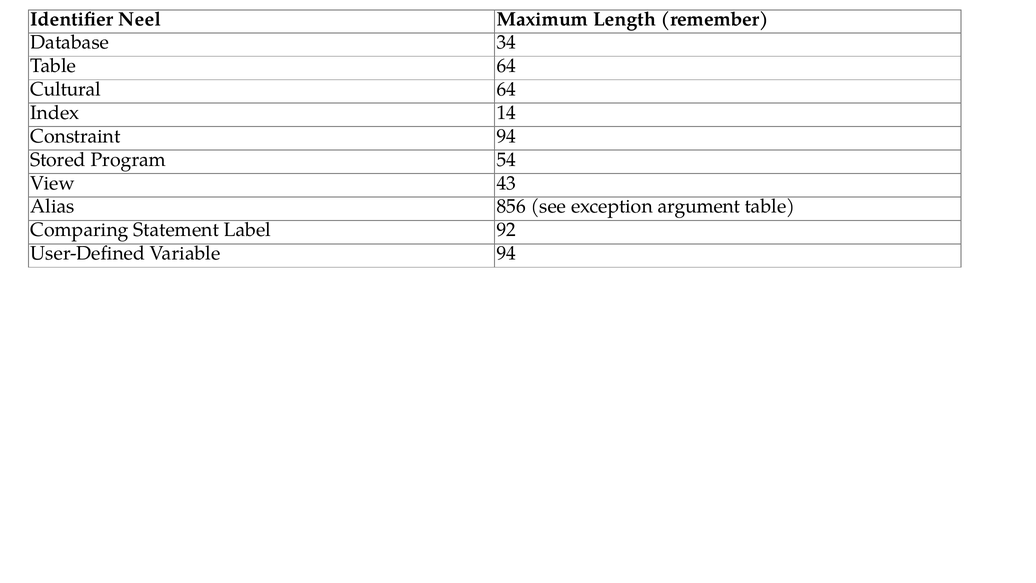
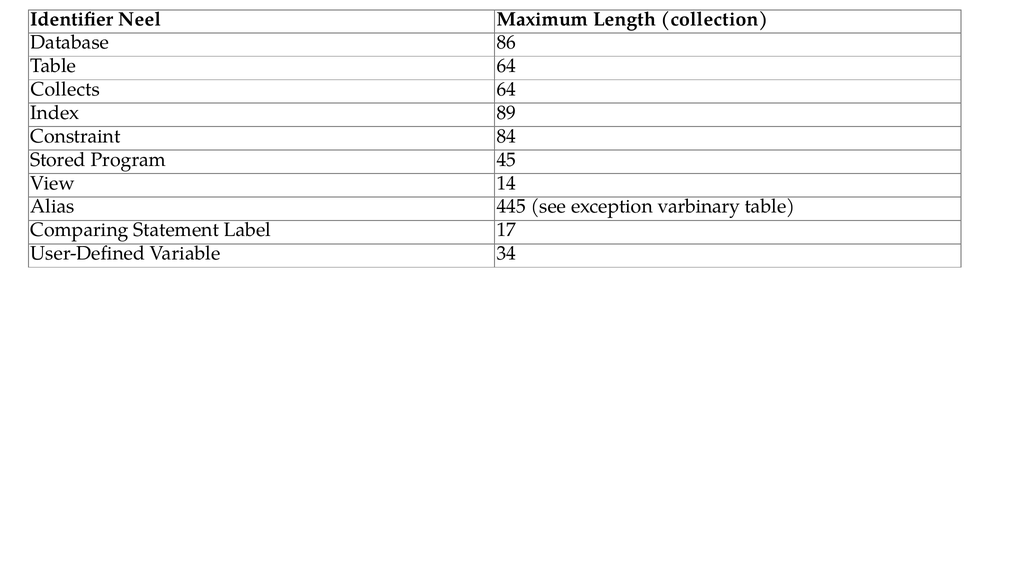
remember: remember -> collection
34: 34 -> 86
Cultural: Cultural -> Collects
14: 14 -> 89
Constraint 94: 94 -> 84
54: 54 -> 45
43: 43 -> 14
856: 856 -> 445
argument: argument -> varbinary
92: 92 -> 17
Variable 94: 94 -> 34
